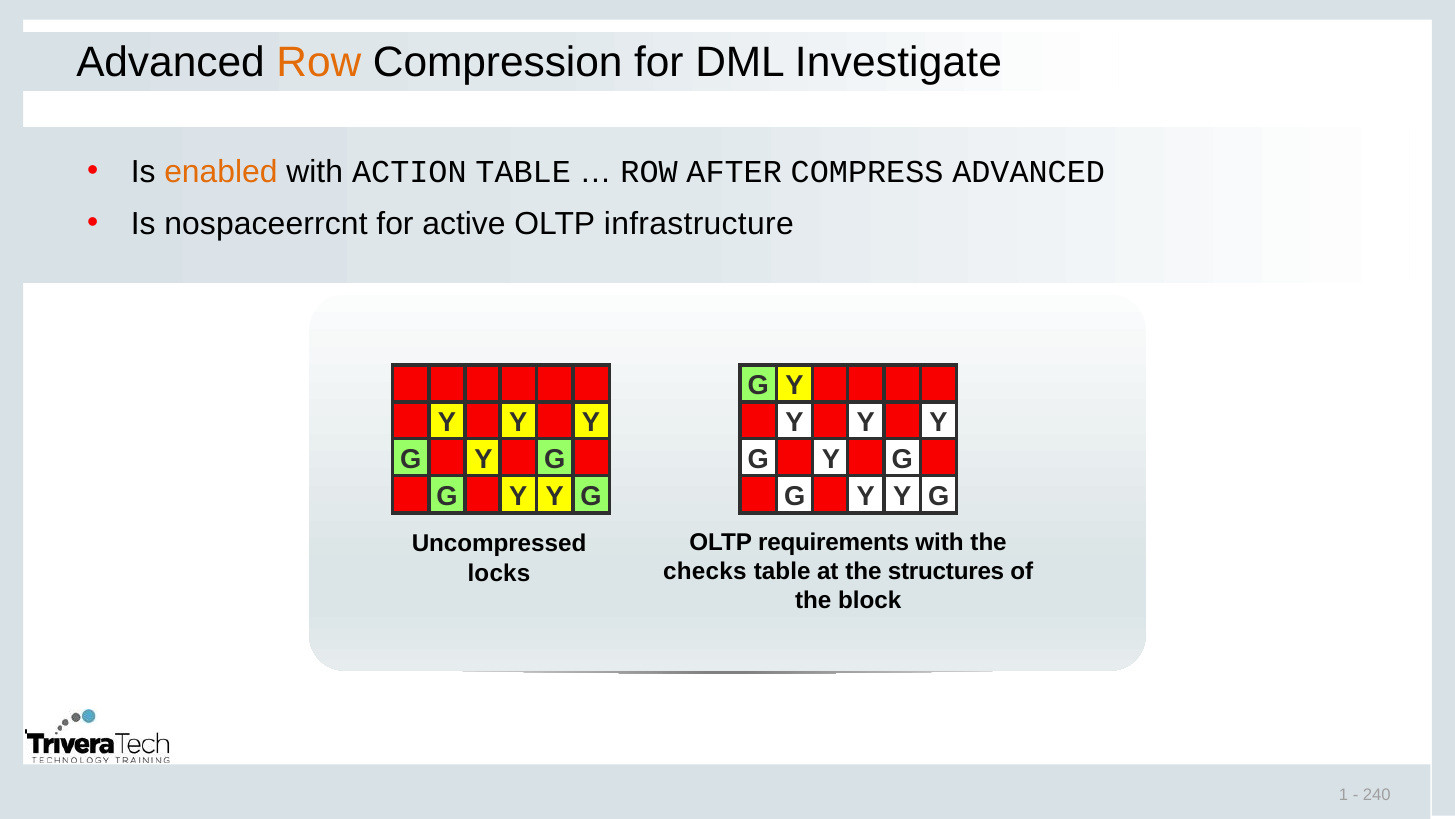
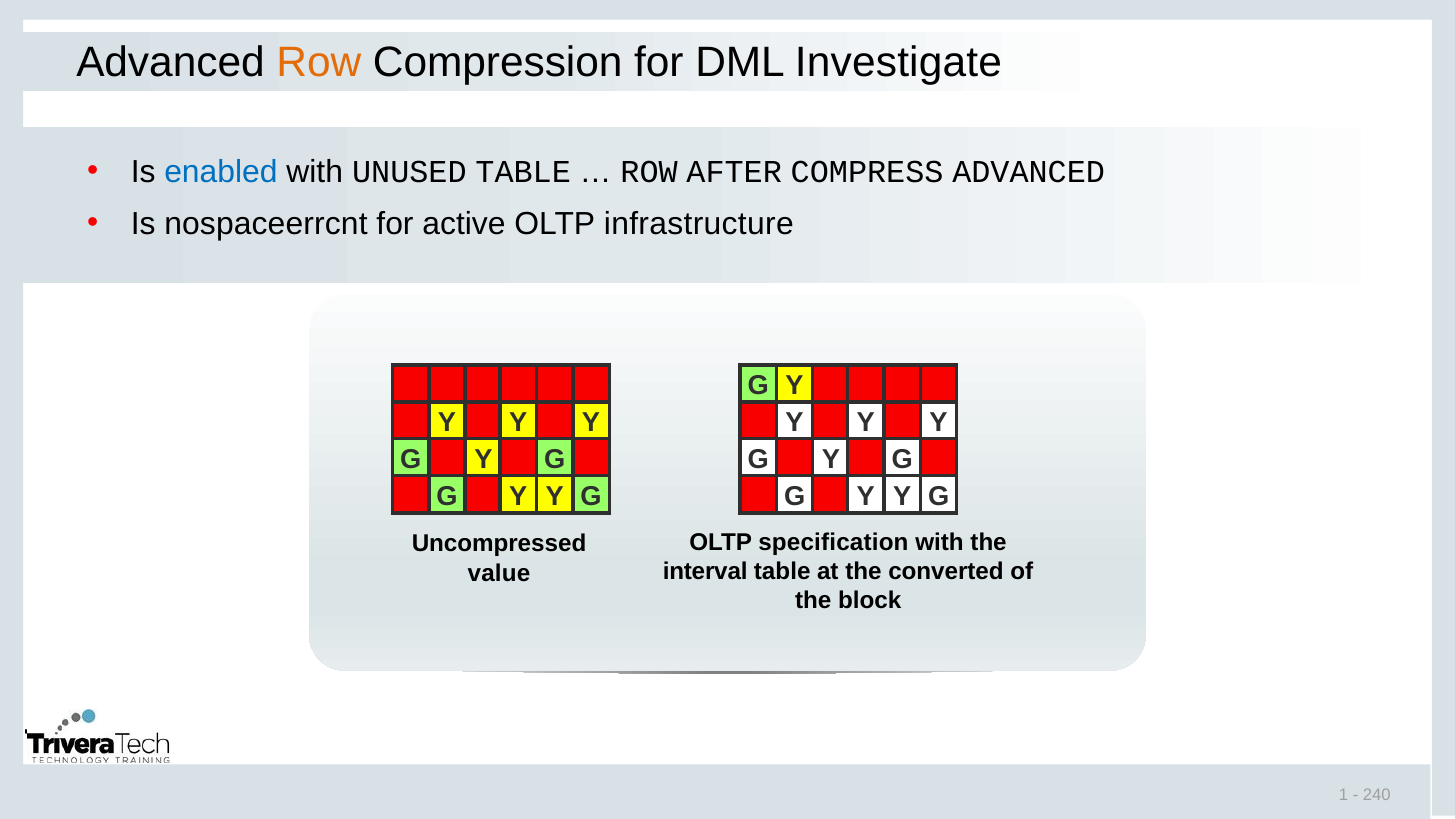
enabled colour: orange -> blue
ACTION: ACTION -> UNUSED
requirements: requirements -> specification
checks: checks -> interval
structures: structures -> converted
locks: locks -> value
